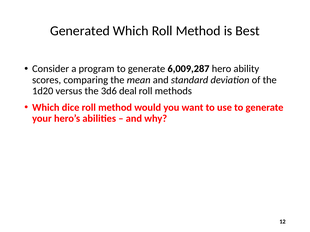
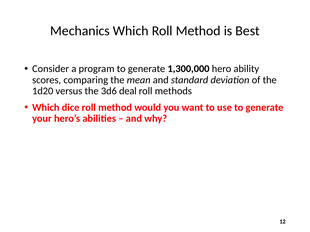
Generated: Generated -> Mechanics
6,009,287: 6,009,287 -> 1,300,000
